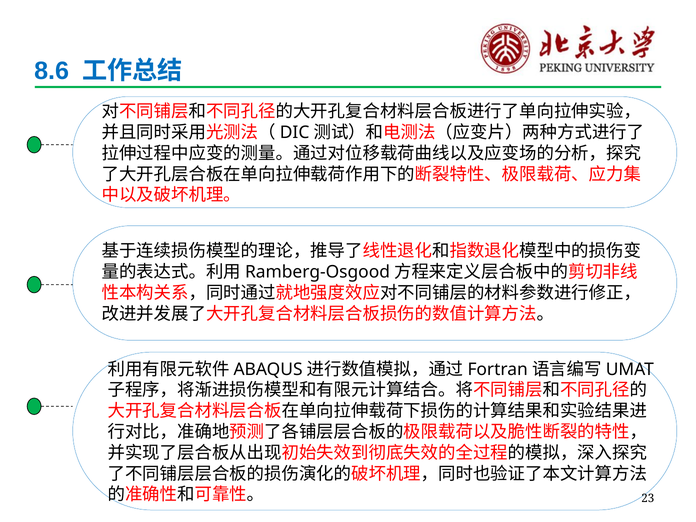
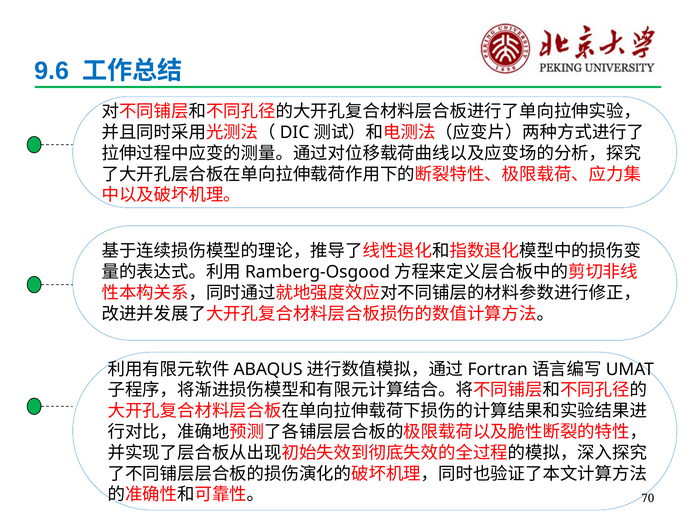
8.6: 8.6 -> 9.6
23: 23 -> 70
